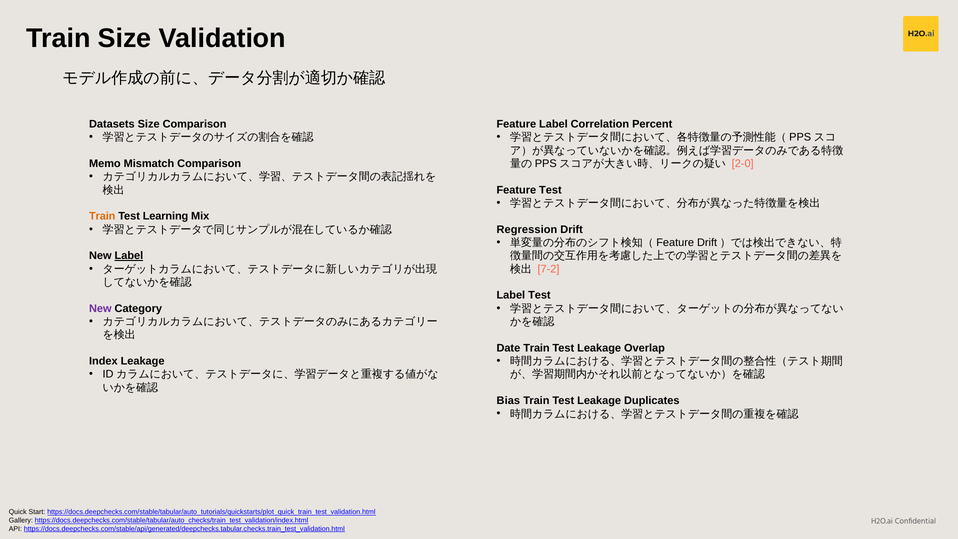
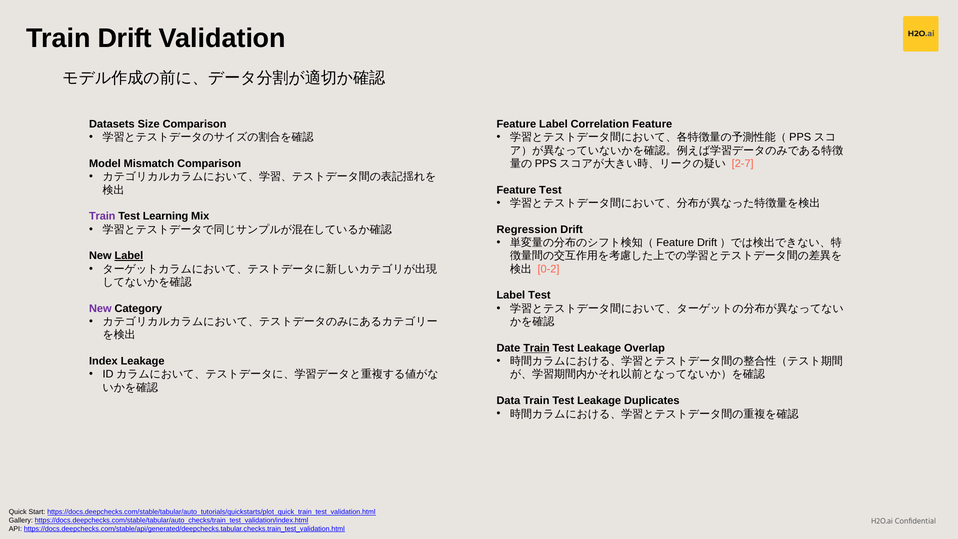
Train Size: Size -> Drift
Correlation Percent: Percent -> Feature
Memo: Memo -> Model
2-0: 2-0 -> 2-7
Train at (102, 216) colour: orange -> purple
7-2: 7-2 -> 0-2
Train at (536, 348) underline: none -> present
Bias: Bias -> Data
